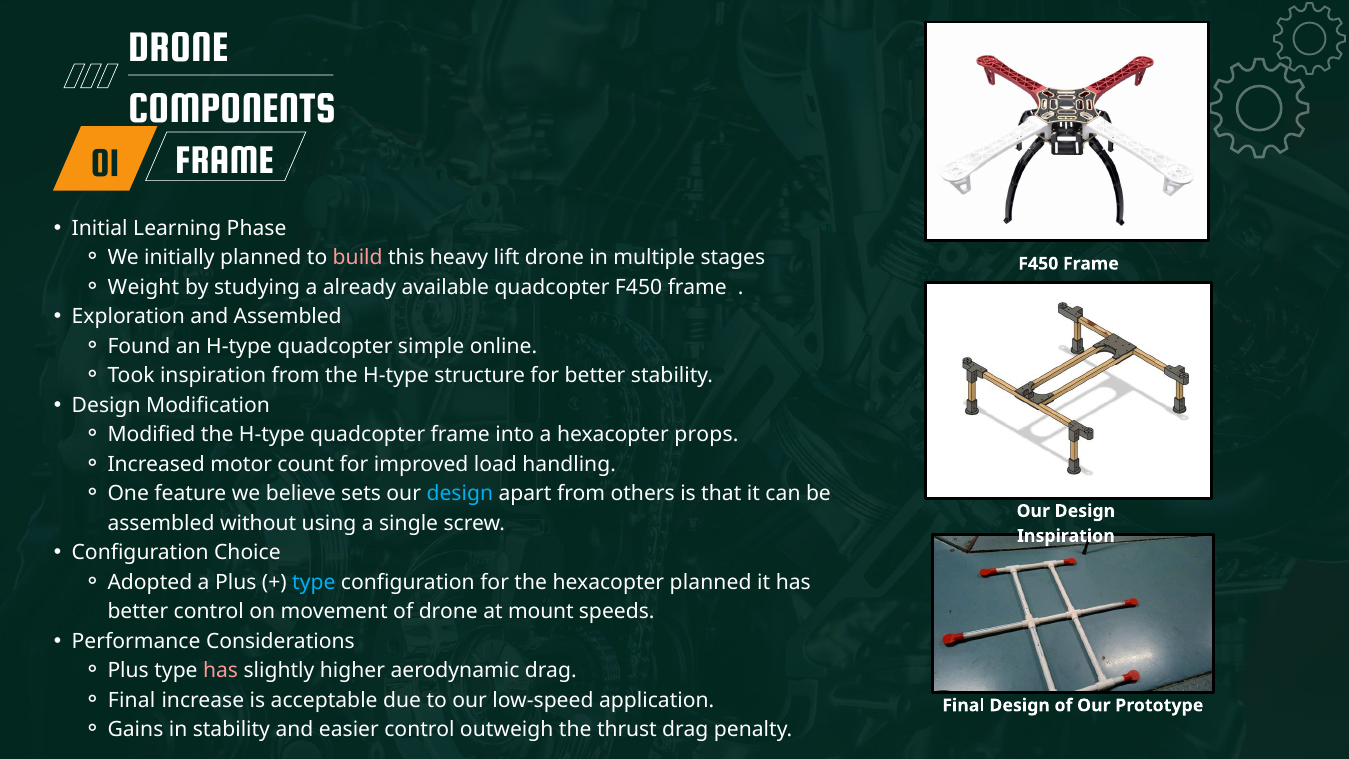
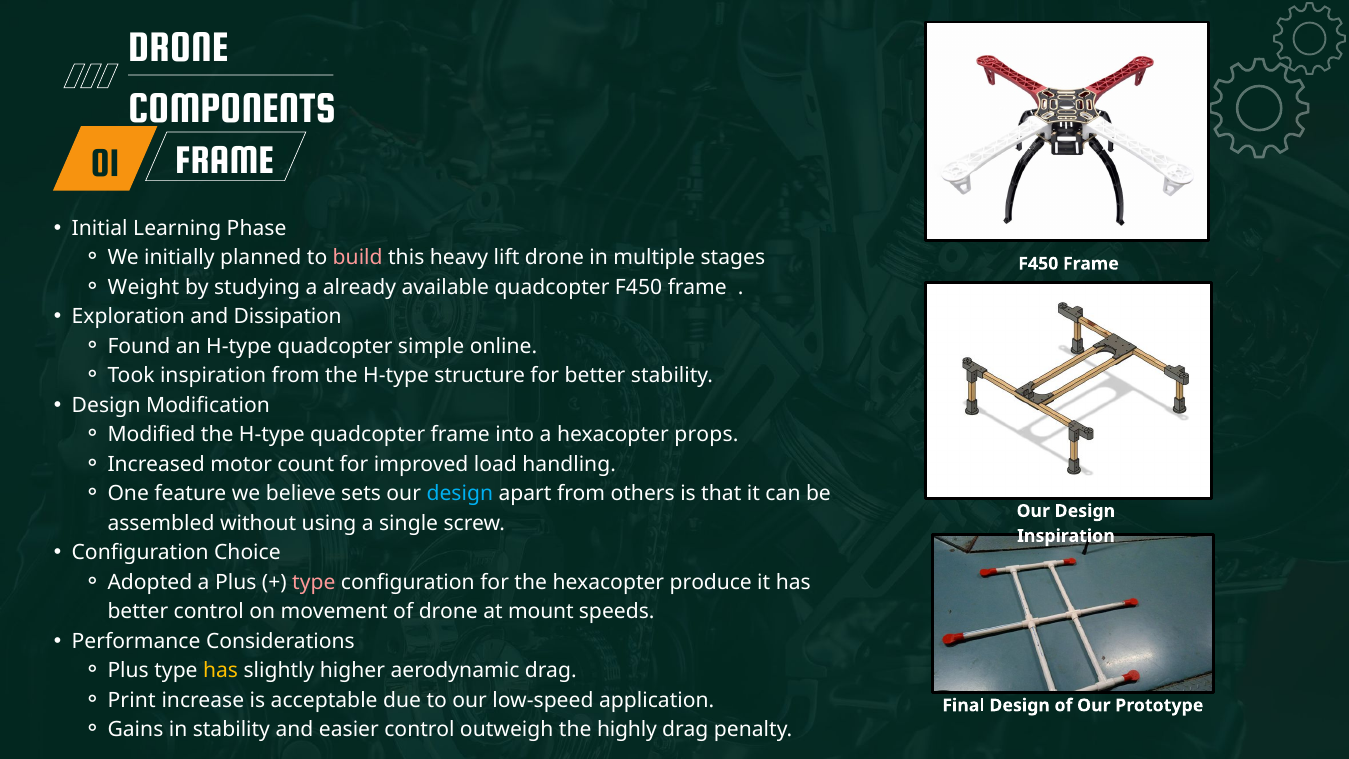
and Assembled: Assembled -> Dissipation
type at (314, 582) colour: light blue -> pink
hexacopter planned: planned -> produce
has at (221, 671) colour: pink -> yellow
Final at (132, 700): Final -> Print
thrust: thrust -> highly
